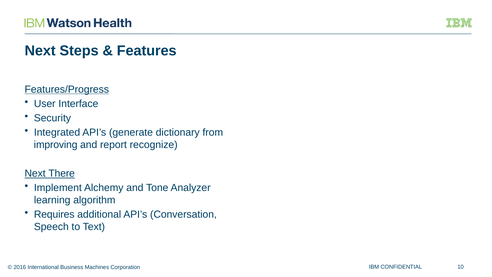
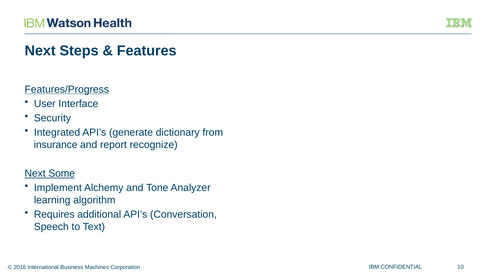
improving: improving -> insurance
There: There -> Some
